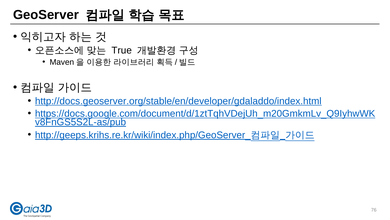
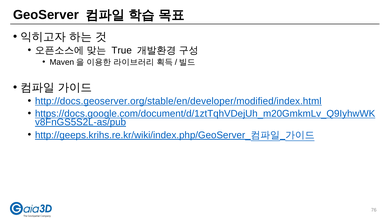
http://docs.geoserver.org/stable/en/developer/gdaladdo/index.html: http://docs.geoserver.org/stable/en/developer/gdaladdo/index.html -> http://docs.geoserver.org/stable/en/developer/modified/index.html
